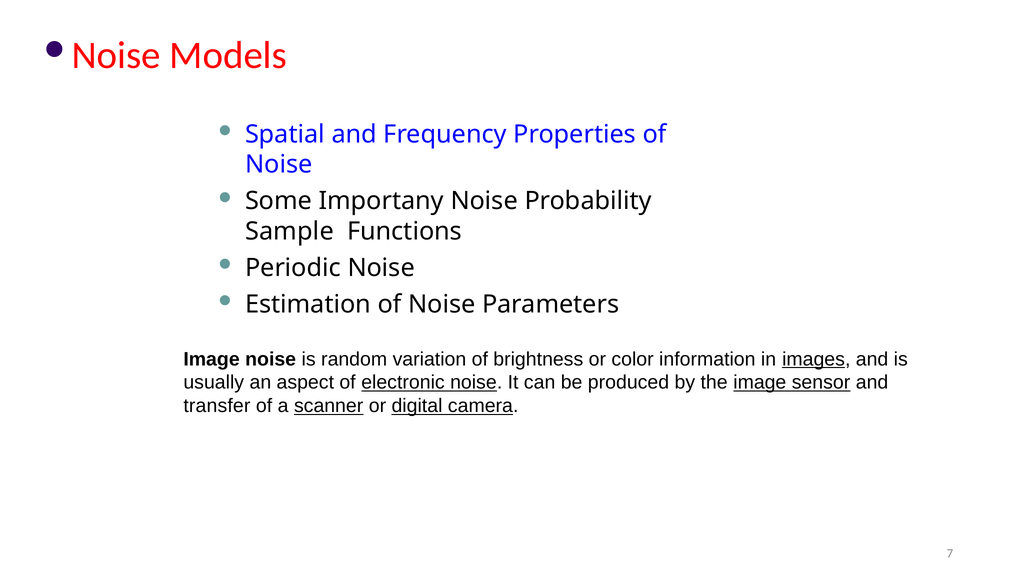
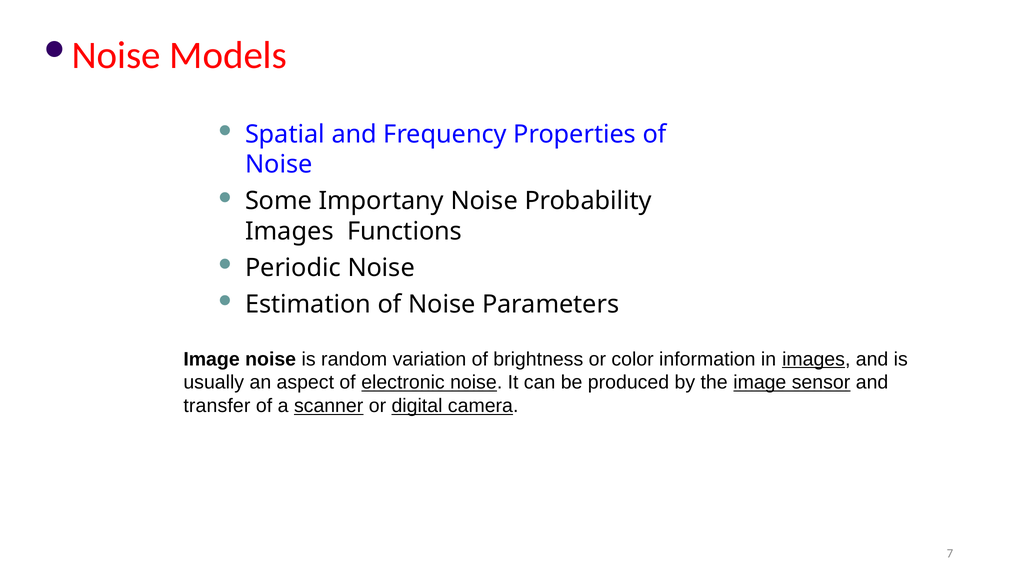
Sample at (289, 231): Sample -> Images
